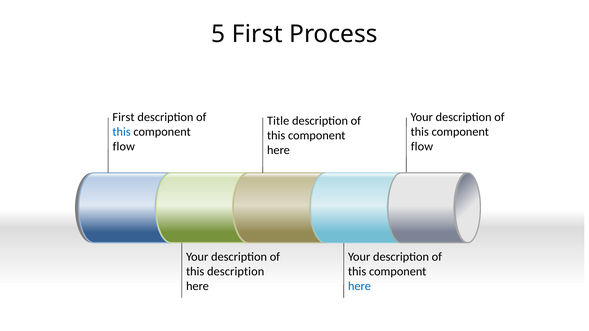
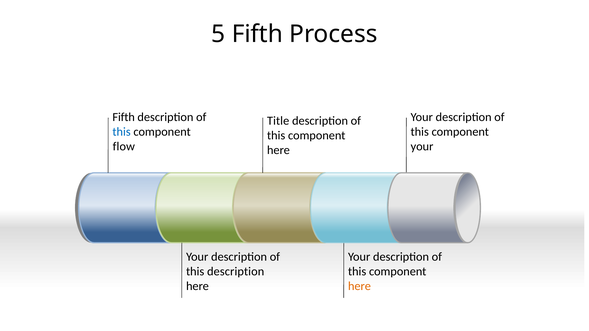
5 First: First -> Fifth
First at (124, 117): First -> Fifth
flow at (422, 147): flow -> your
here at (359, 287) colour: blue -> orange
